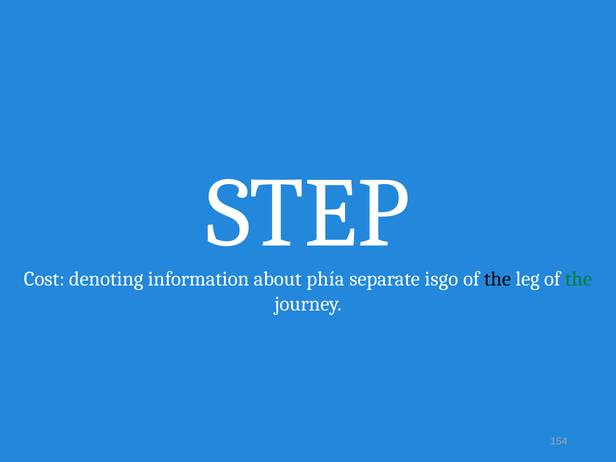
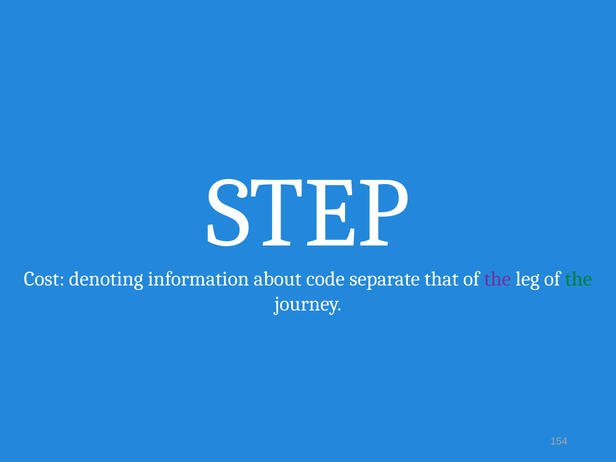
phía: phía -> code
isgo: isgo -> that
the at (498, 279) colour: black -> purple
